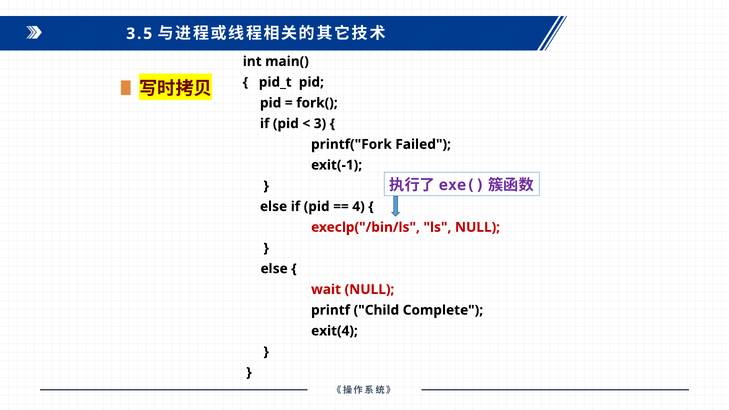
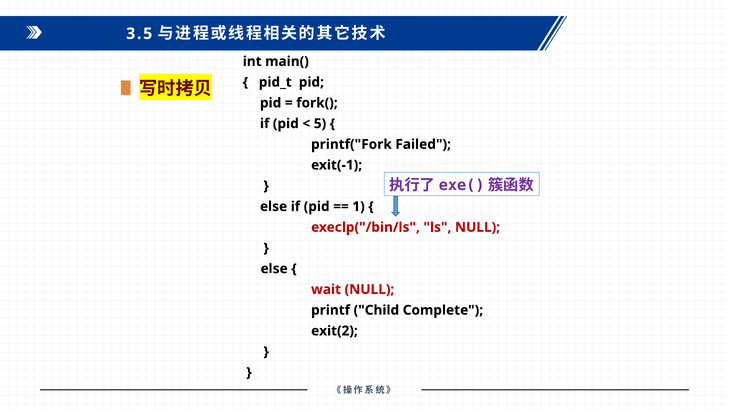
3: 3 -> 5
4: 4 -> 1
exit(4: exit(4 -> exit(2
